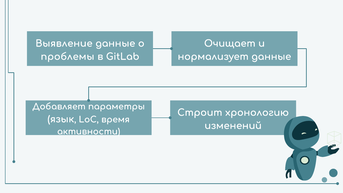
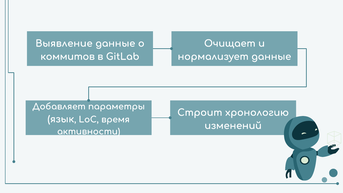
проблемы: проблемы -> коммитов
